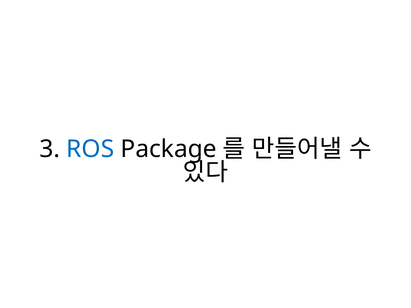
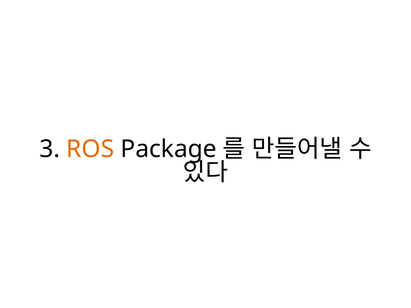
ROS colour: blue -> orange
